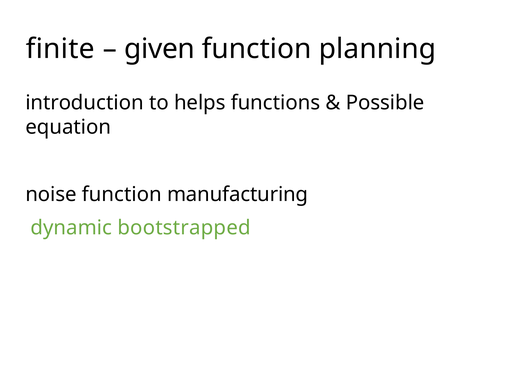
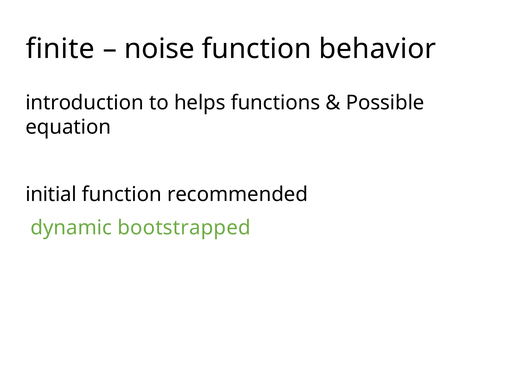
given: given -> noise
planning: planning -> behavior
noise: noise -> initial
manufacturing: manufacturing -> recommended
